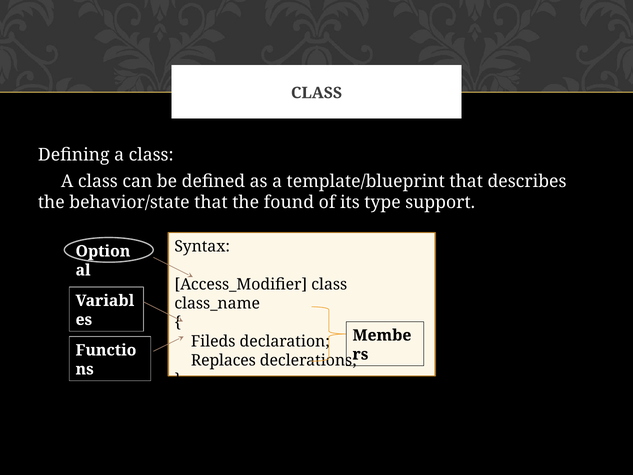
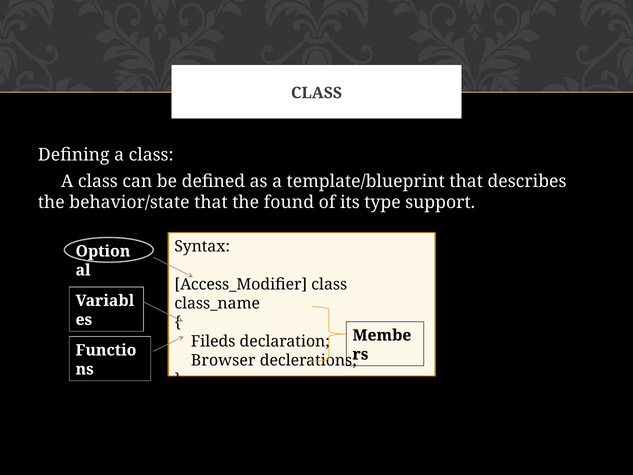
Replaces: Replaces -> Browser
